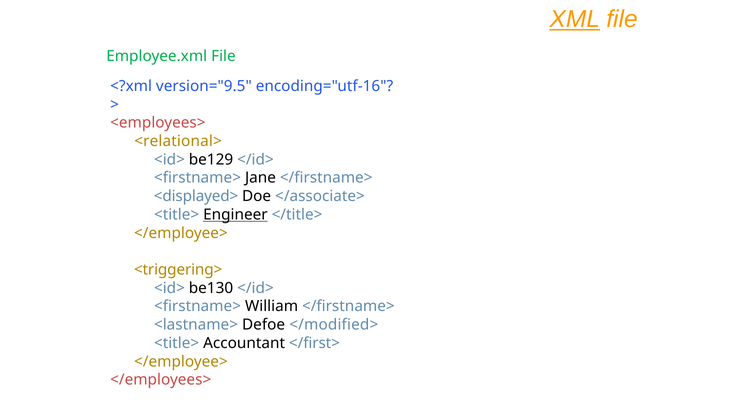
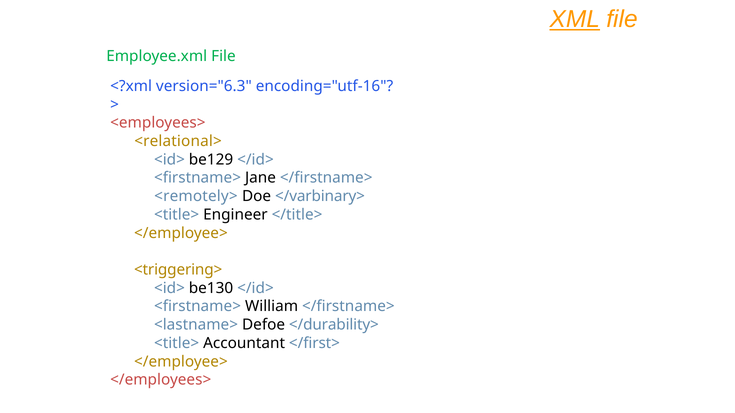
version="9.5: version="9.5 -> version="6.3
<displayed>: <displayed> -> <remotely>
</associate>: </associate> -> </varbinary>
Engineer underline: present -> none
</modified>: </modified> -> </durability>
